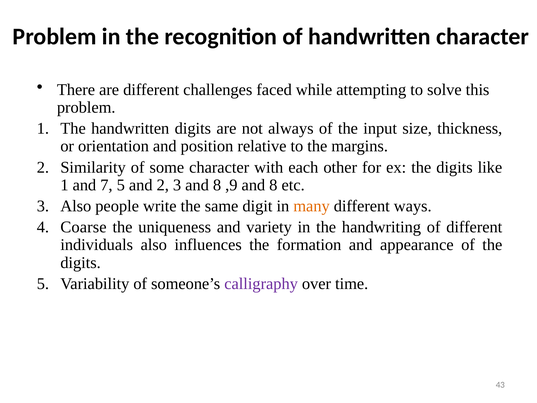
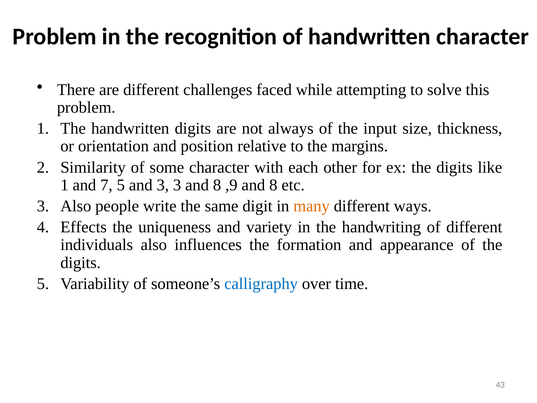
and 2: 2 -> 3
Coarse: Coarse -> Effects
calligraphy colour: purple -> blue
